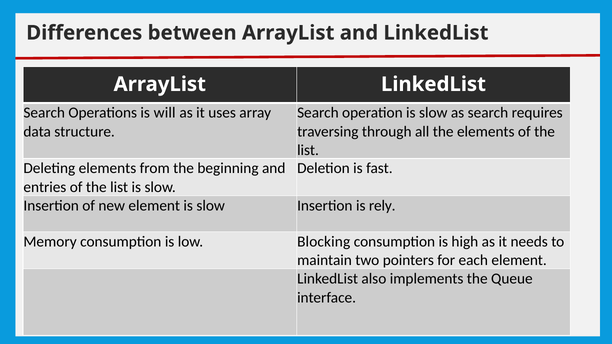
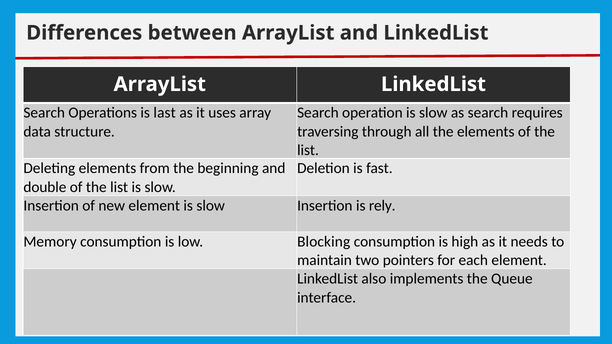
will: will -> last
entries: entries -> double
